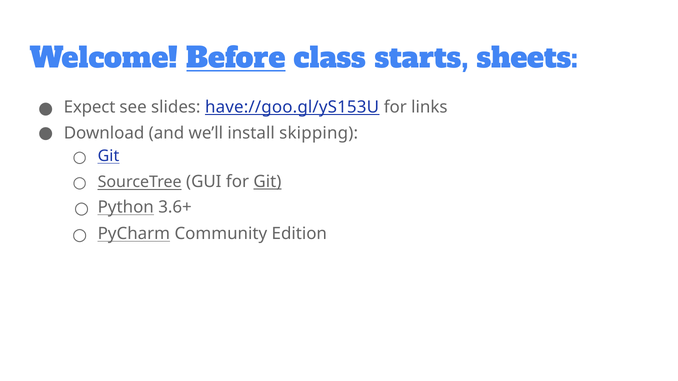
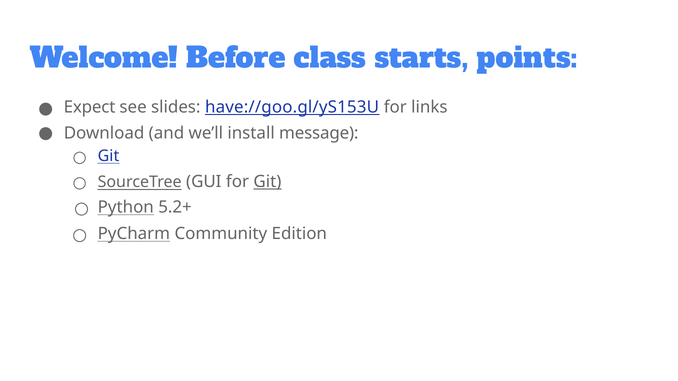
Before underline: present -> none
sheets: sheets -> points
skipping: skipping -> message
3.6+: 3.6+ -> 5.2+
